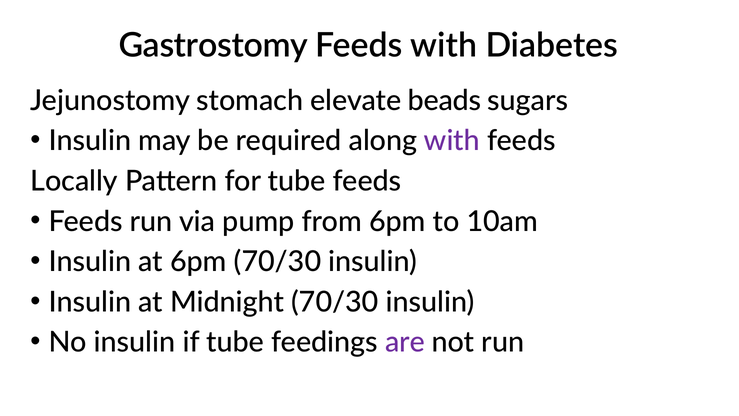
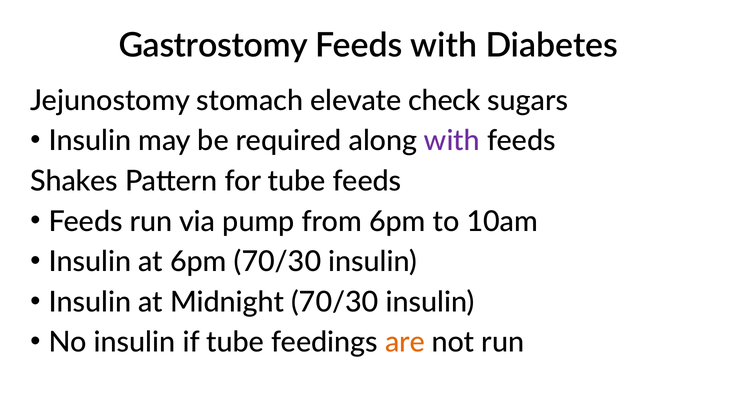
beads: beads -> check
Locally: Locally -> Shakes
are colour: purple -> orange
